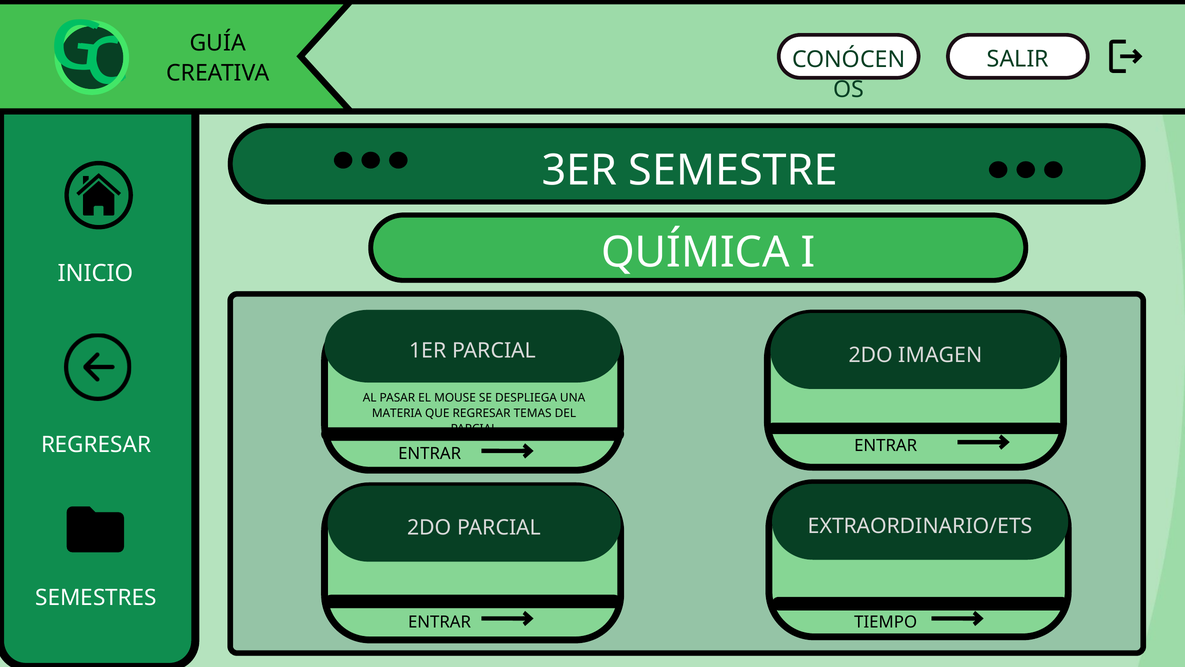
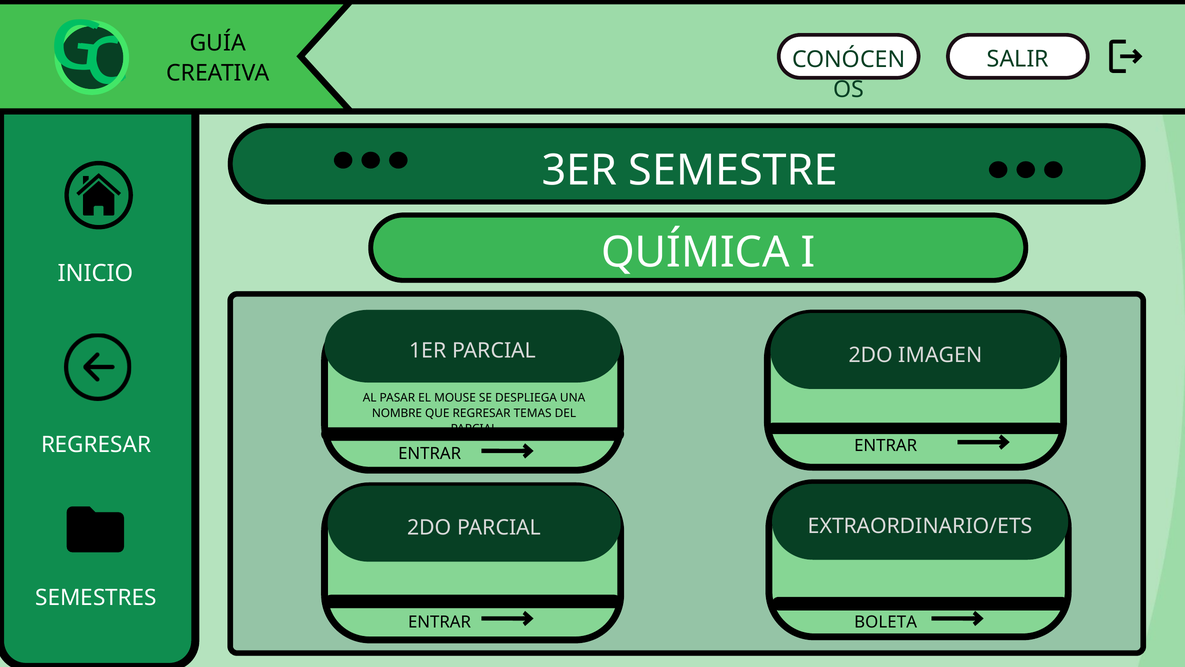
MATERIA: MATERIA -> NOMBRE
TIEMPO: TIEMPO -> BOLETA
